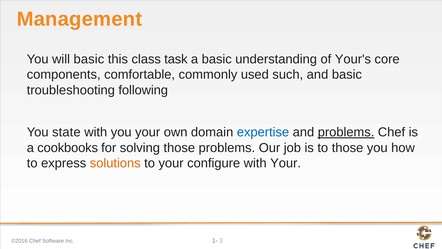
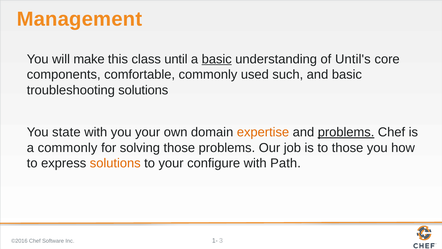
will basic: basic -> make
task: task -> until
basic at (217, 59) underline: none -> present
Your's: Your's -> Until's
troubleshooting following: following -> solutions
expertise colour: blue -> orange
a cookbooks: cookbooks -> commonly
with Your: Your -> Path
